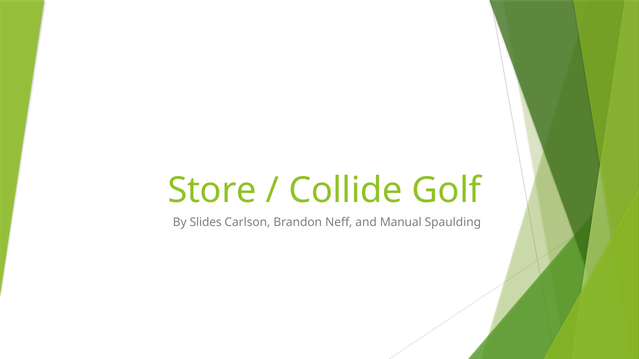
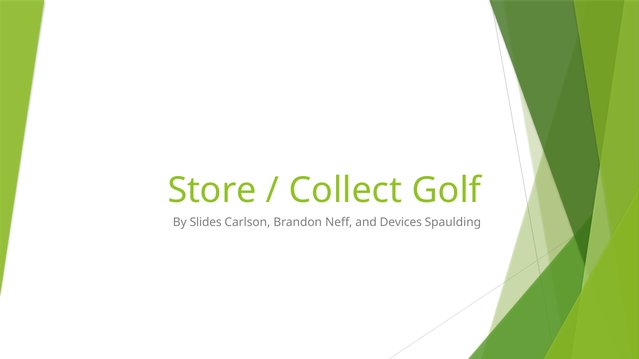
Collide: Collide -> Collect
Manual: Manual -> Devices
